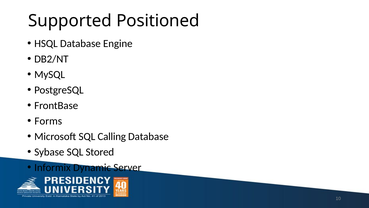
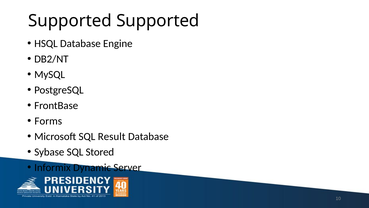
Supported Positioned: Positioned -> Supported
Calling: Calling -> Result
